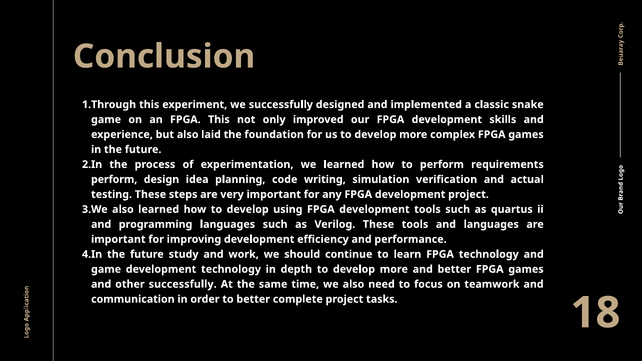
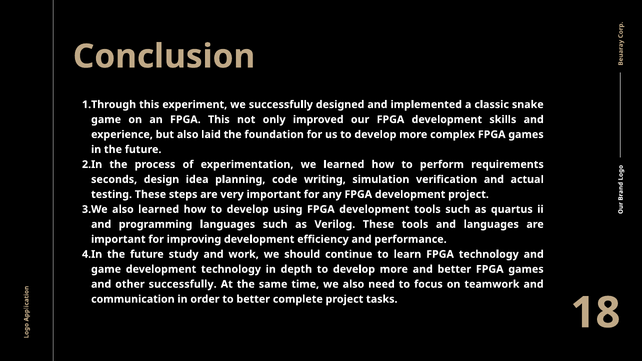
perform at (114, 179): perform -> seconds
